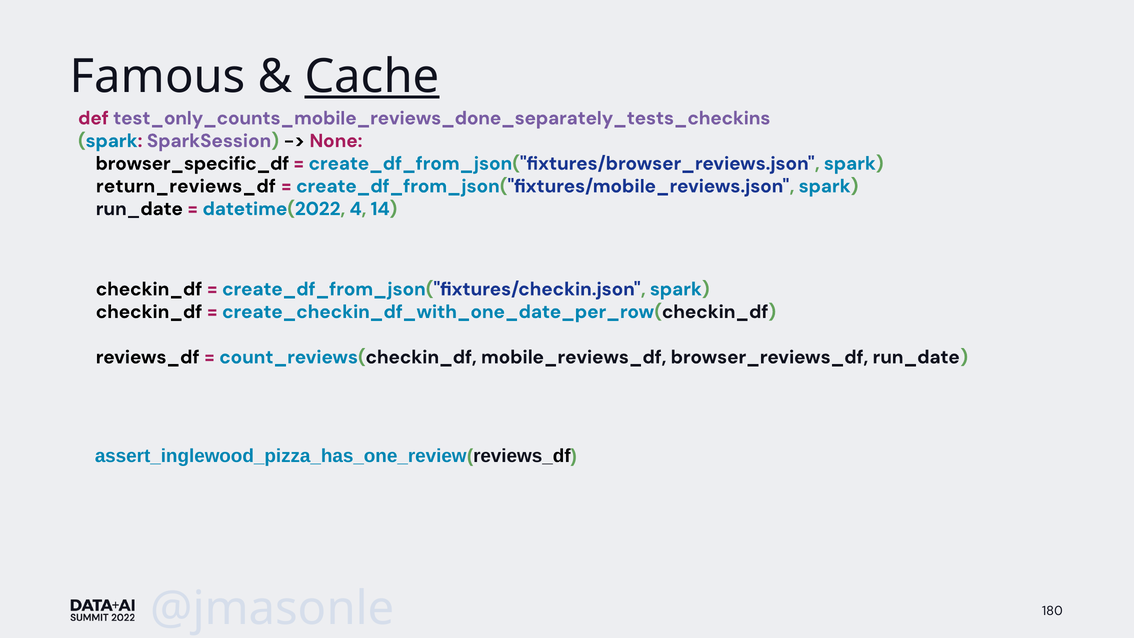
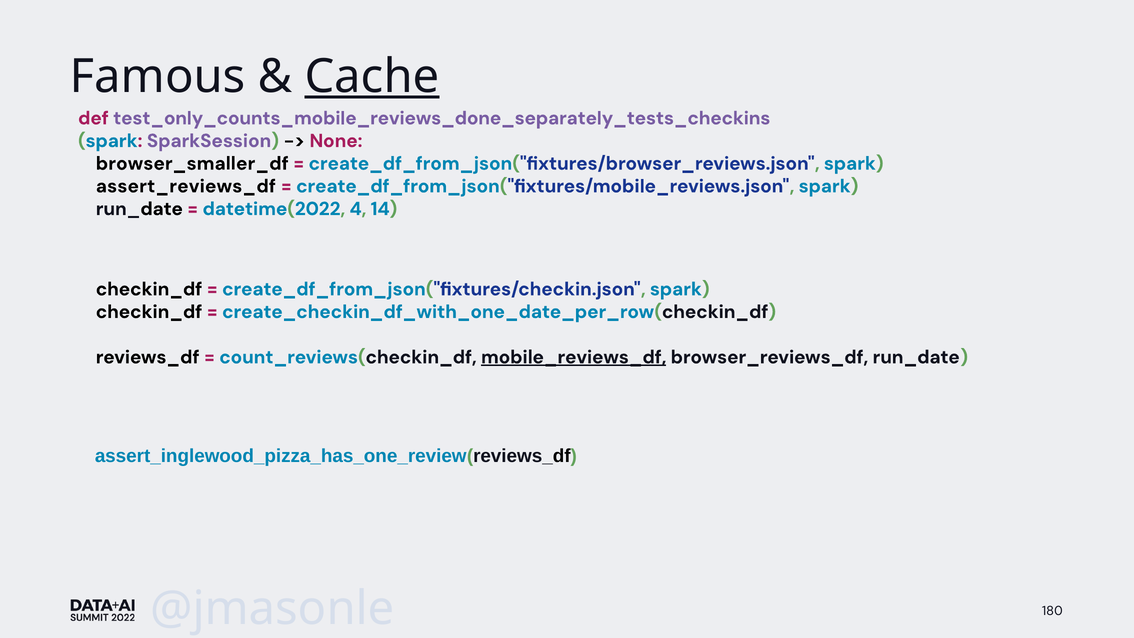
browser_specific_df: browser_specific_df -> browser_smaller_df
return_reviews_df: return_reviews_df -> assert_reviews_df
mobile_reviews_df underline: none -> present
